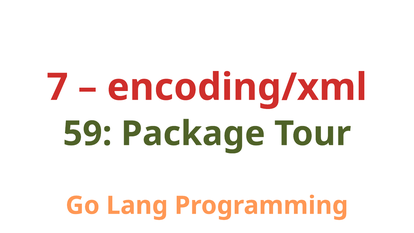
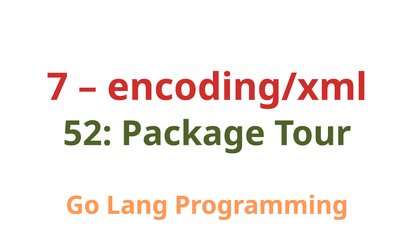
59: 59 -> 52
